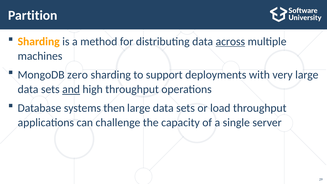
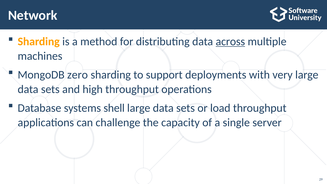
Partition: Partition -> Network
and underline: present -> none
then: then -> shell
